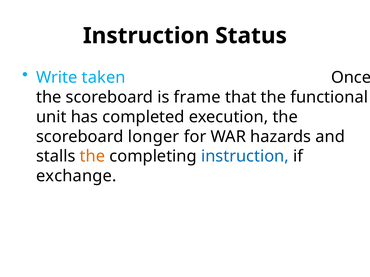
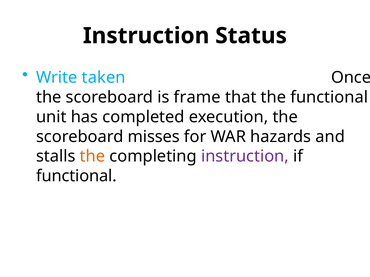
longer: longer -> misses
instruction at (245, 157) colour: blue -> purple
exchange at (76, 176): exchange -> functional
